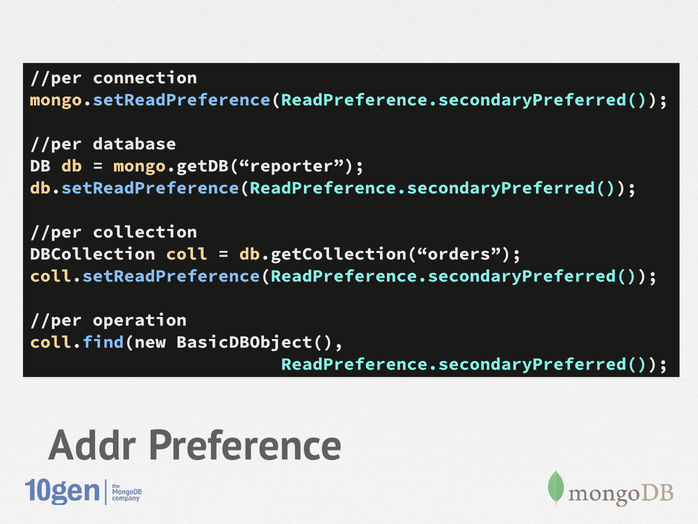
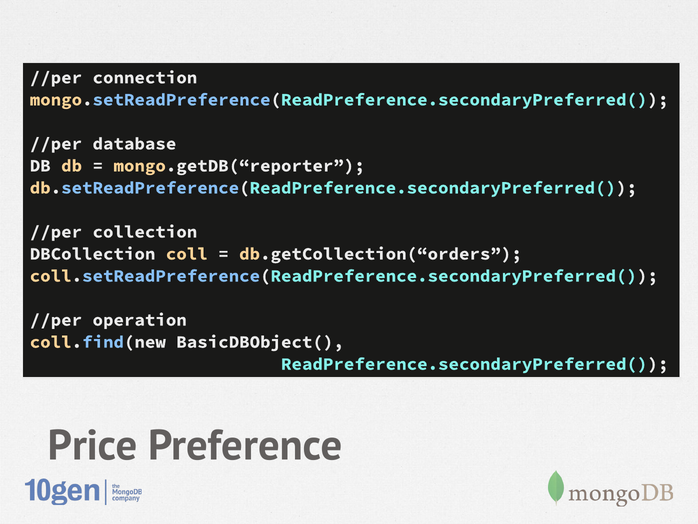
Addr: Addr -> Price
